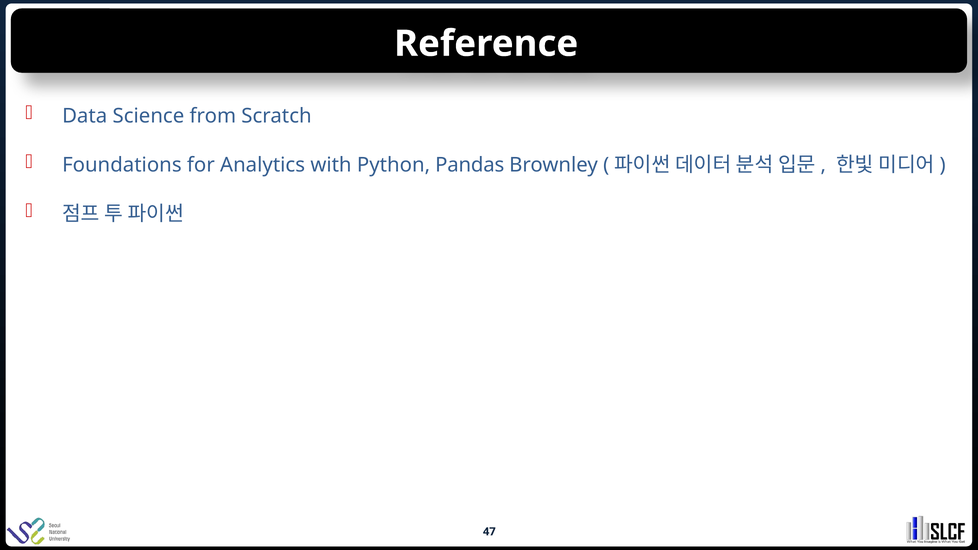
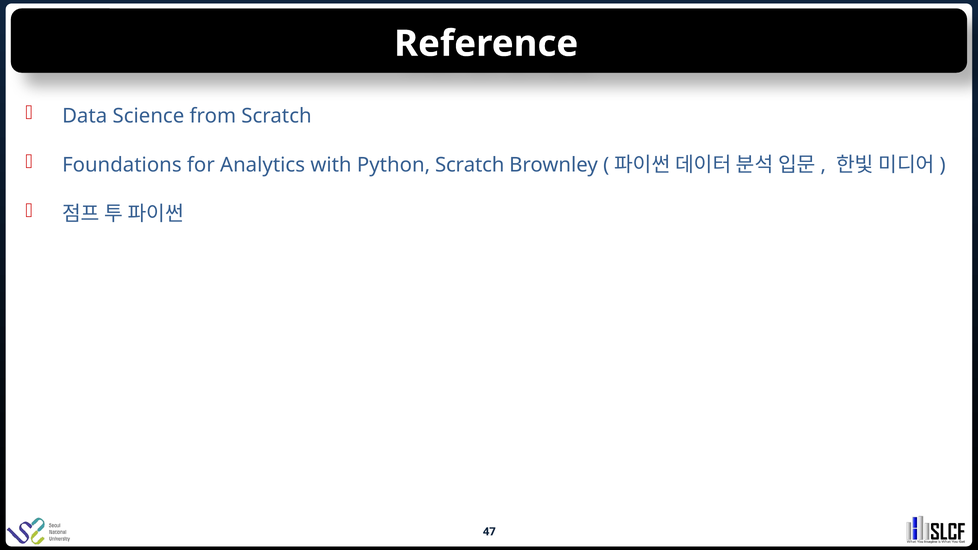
Python Pandas: Pandas -> Scratch
